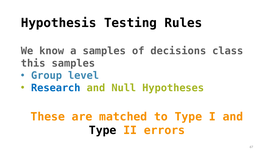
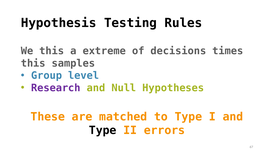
We know: know -> this
a samples: samples -> extreme
class: class -> times
Research colour: blue -> purple
